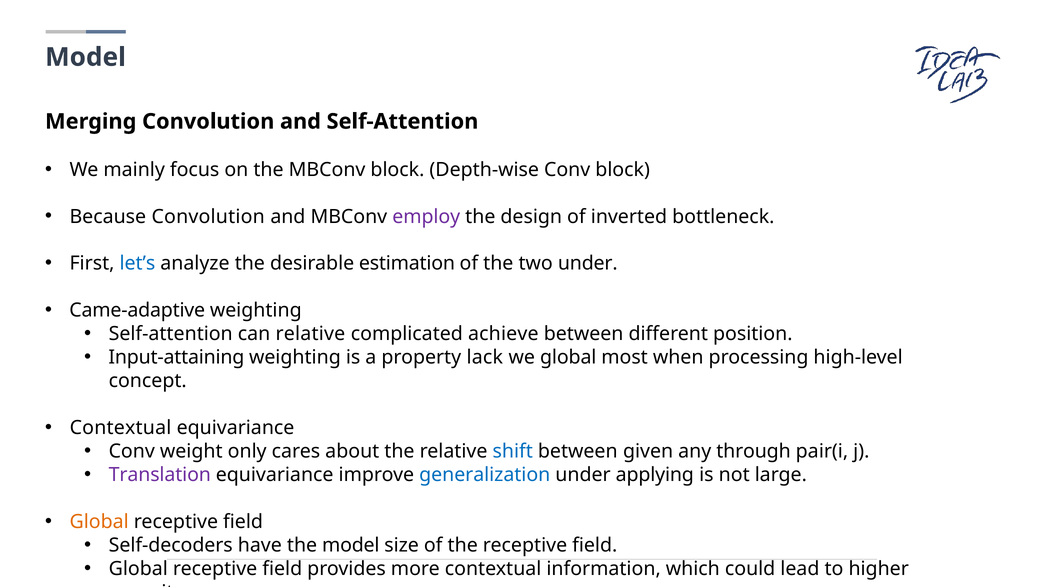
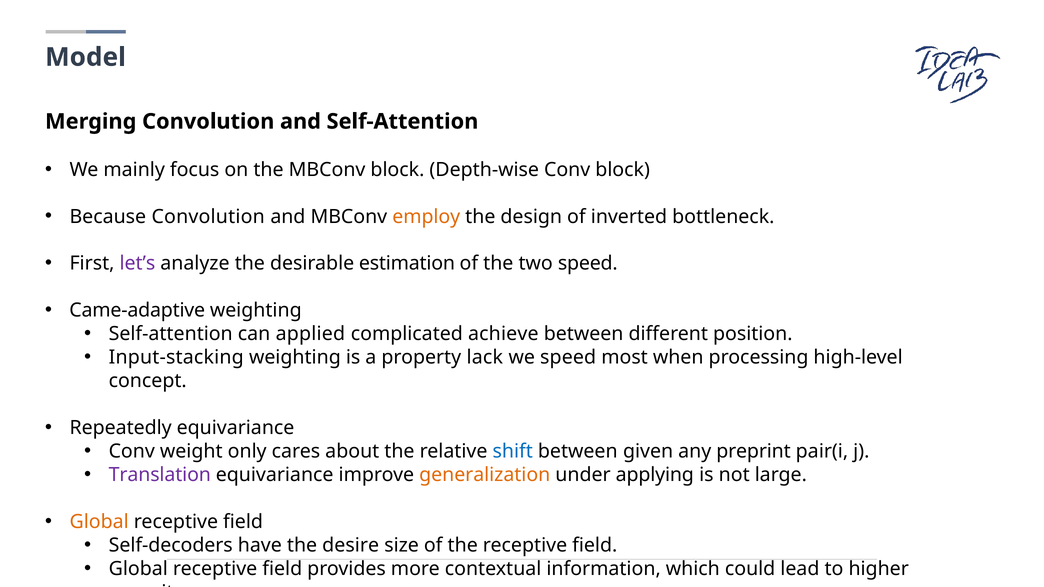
employ colour: purple -> orange
let’s colour: blue -> purple
two under: under -> speed
can relative: relative -> applied
Input-attaining: Input-attaining -> Input-stacking
we global: global -> speed
Contextual at (121, 428): Contextual -> Repeatedly
through: through -> preprint
generalization colour: blue -> orange
the model: model -> desire
